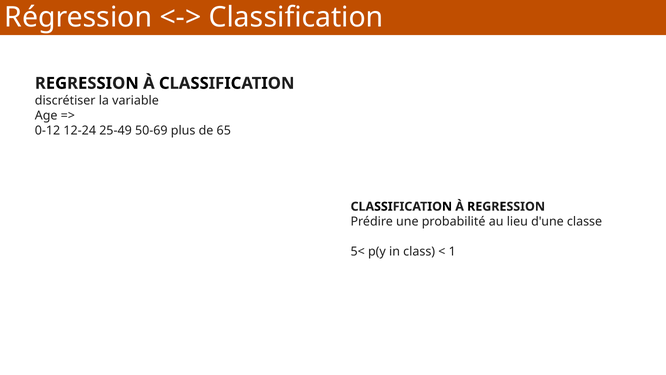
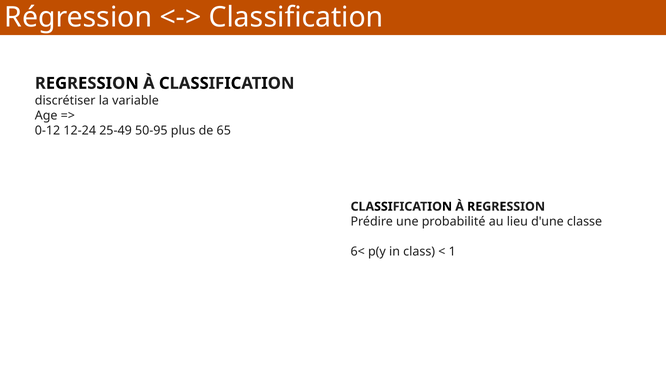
50-69: 50-69 -> 50-95
5<: 5< -> 6<
